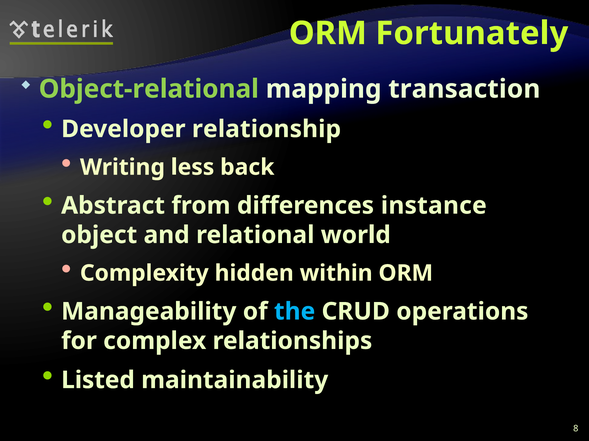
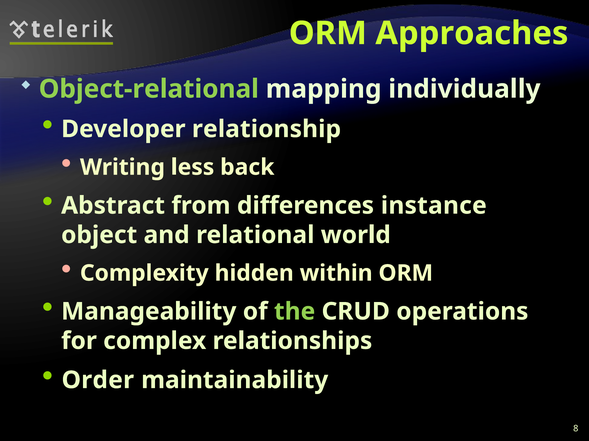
Fortunately: Fortunately -> Approaches
transaction: transaction -> individually
the colour: light blue -> light green
Listed: Listed -> Order
